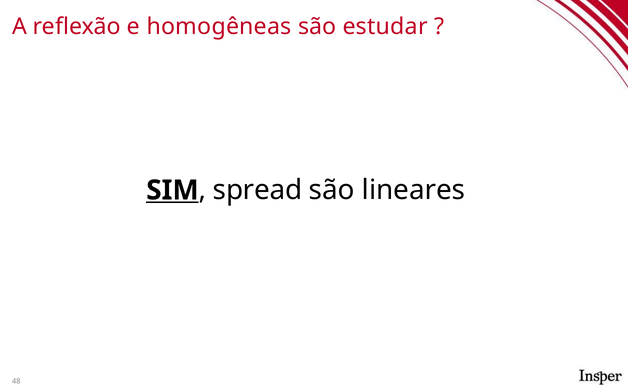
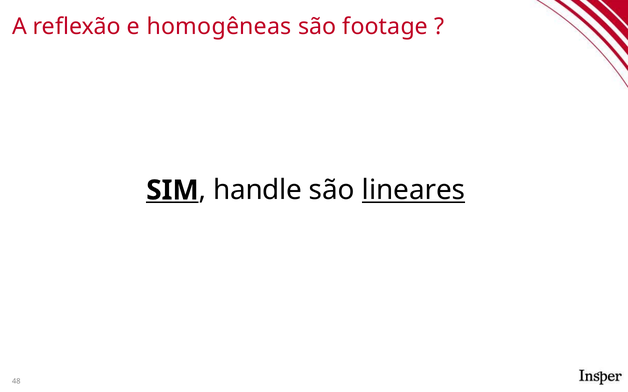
estudar: estudar -> footage
spread: spread -> handle
lineares underline: none -> present
